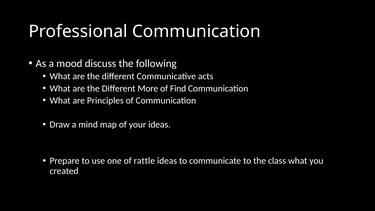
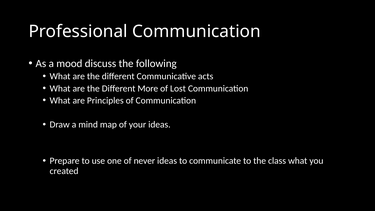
Find: Find -> Lost
rattle: rattle -> never
